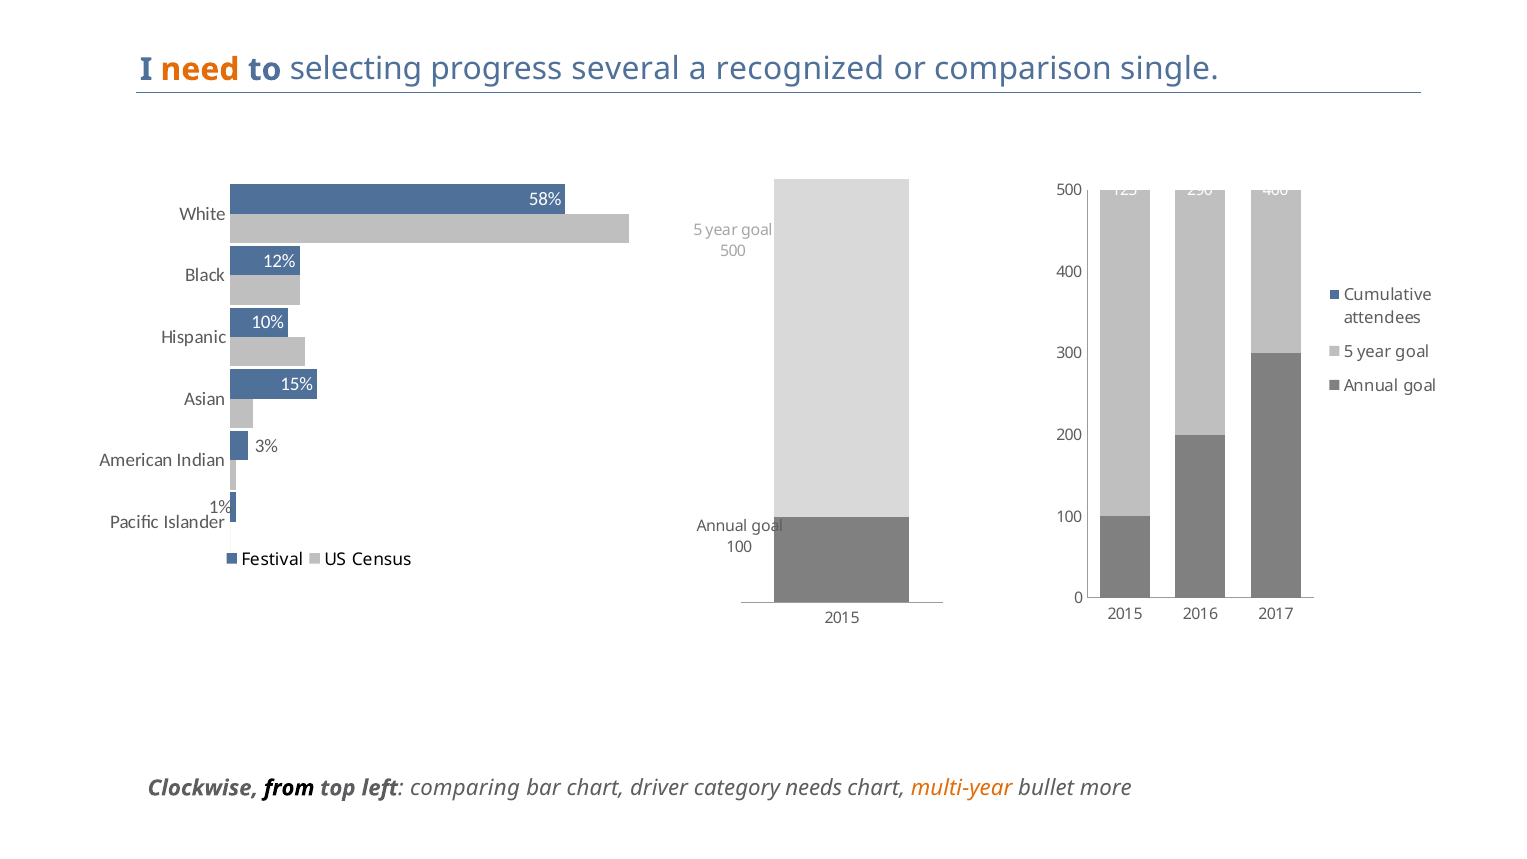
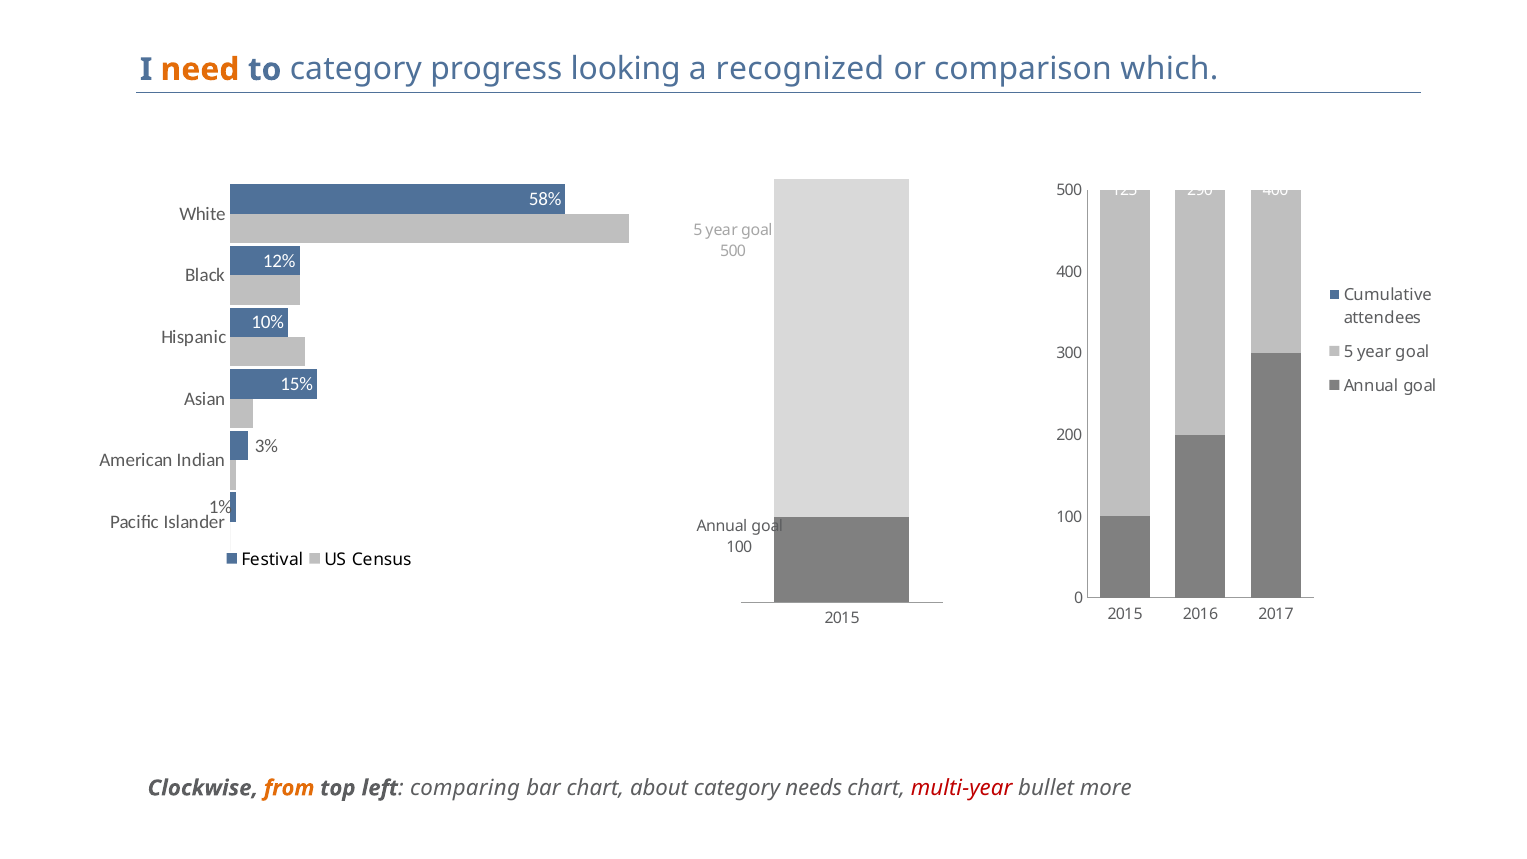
to selecting: selecting -> category
several: several -> looking
single: single -> which
from colour: black -> orange
driver: driver -> about
multi-year colour: orange -> red
